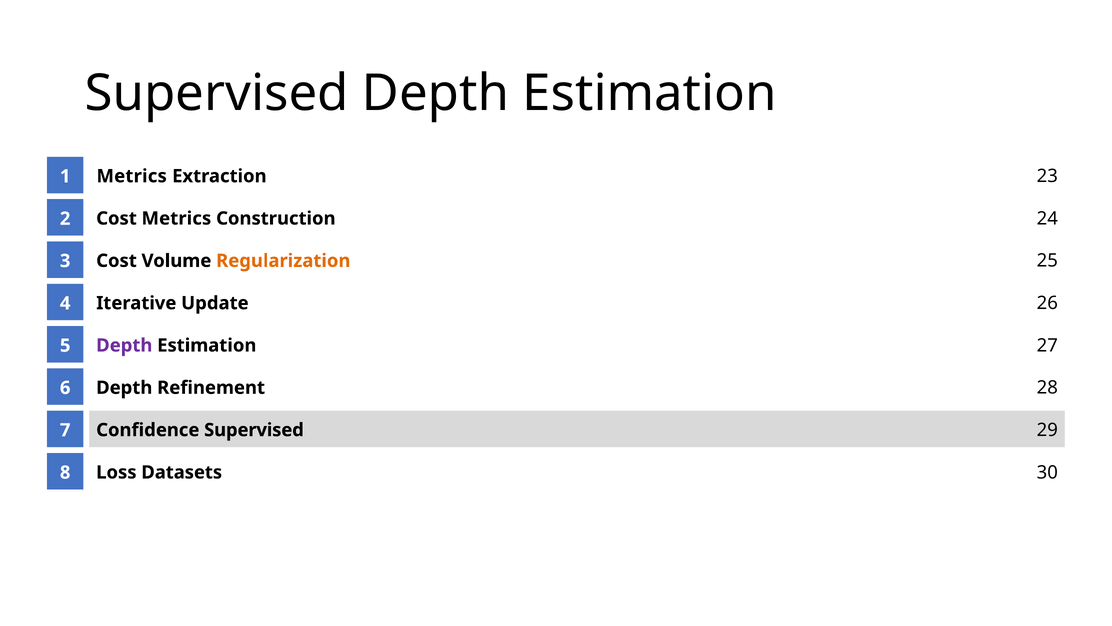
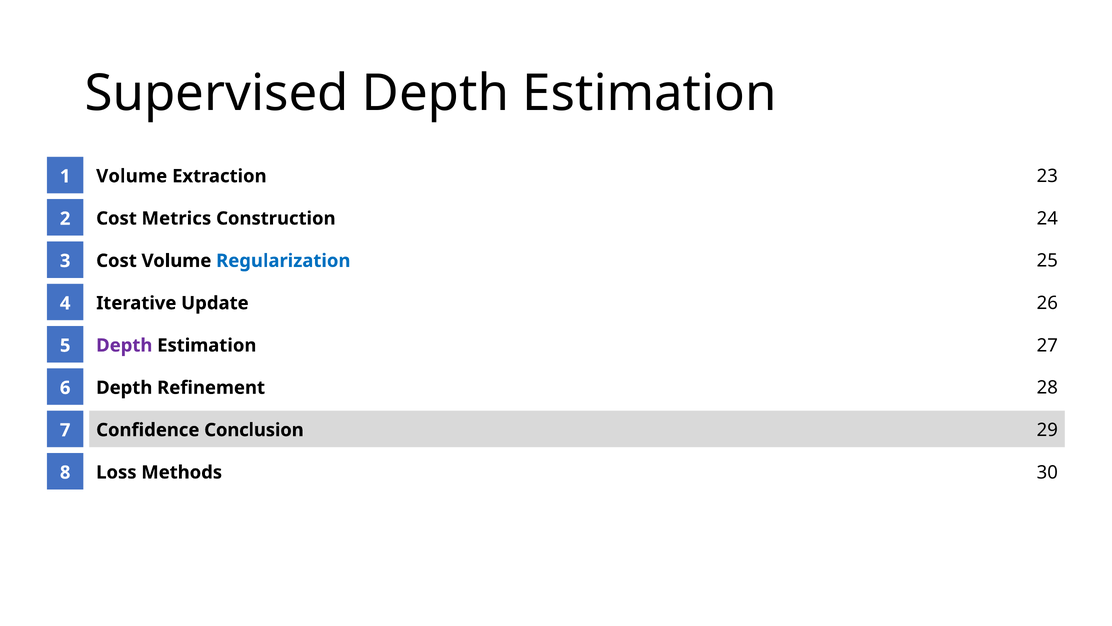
Metrics at (132, 176): Metrics -> Volume
Regularization colour: orange -> blue
Confidence Supervised: Supervised -> Conclusion
Datasets: Datasets -> Methods
